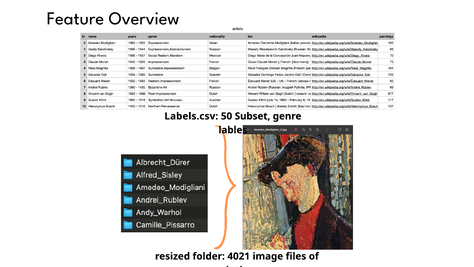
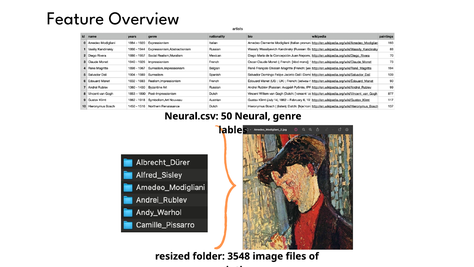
Labels.csv: Labels.csv -> Neural.csv
Subset: Subset -> Neural
4021: 4021 -> 3548
